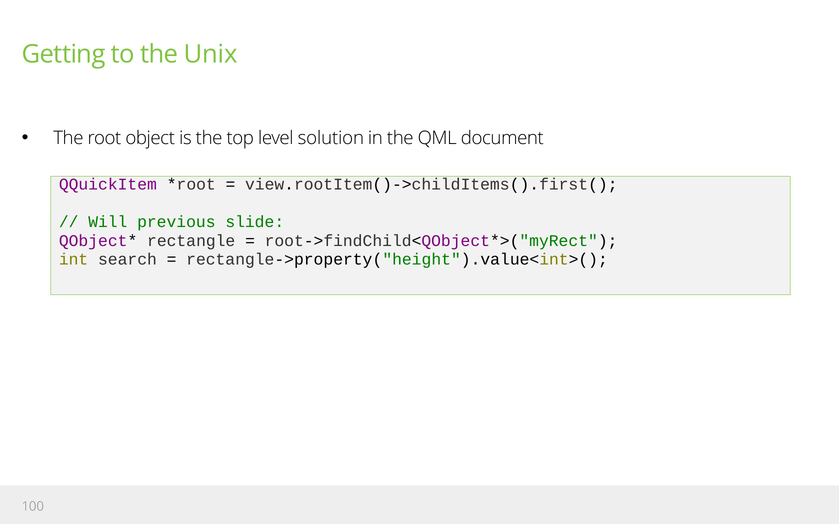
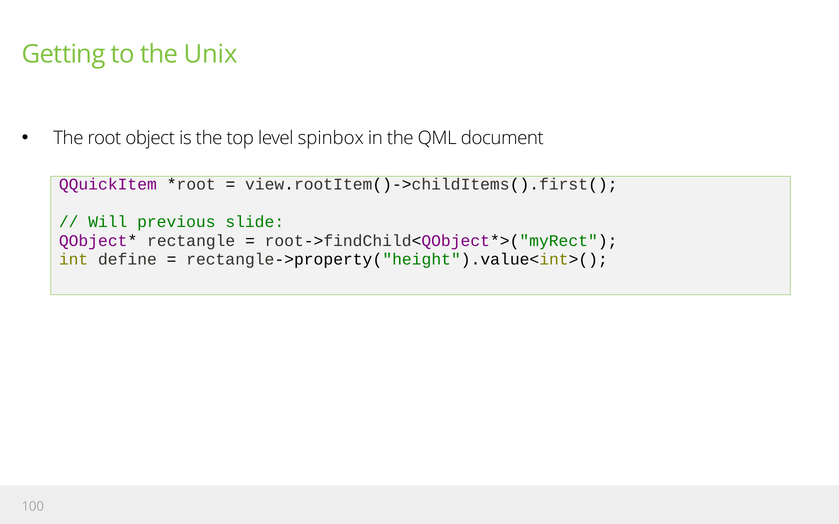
solution: solution -> spinbox
search: search -> define
